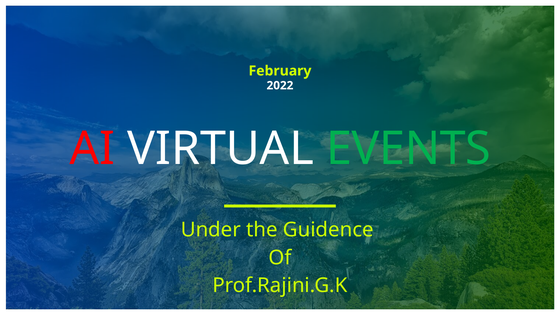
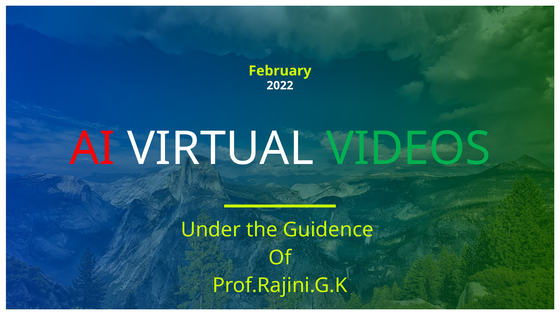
EVENTS: EVENTS -> VIDEOS
